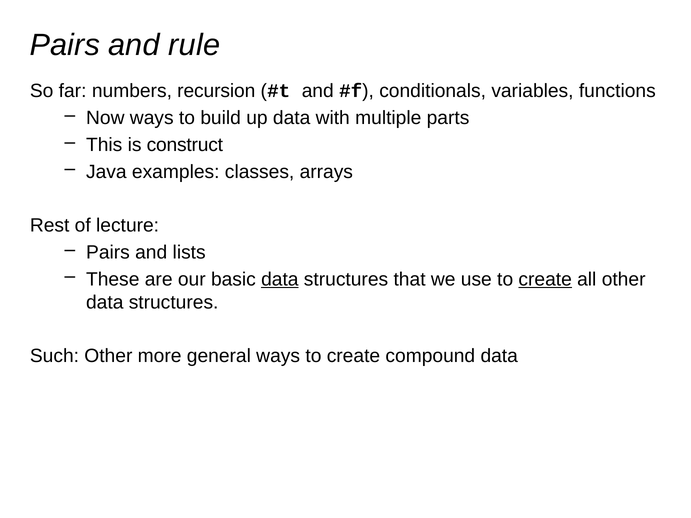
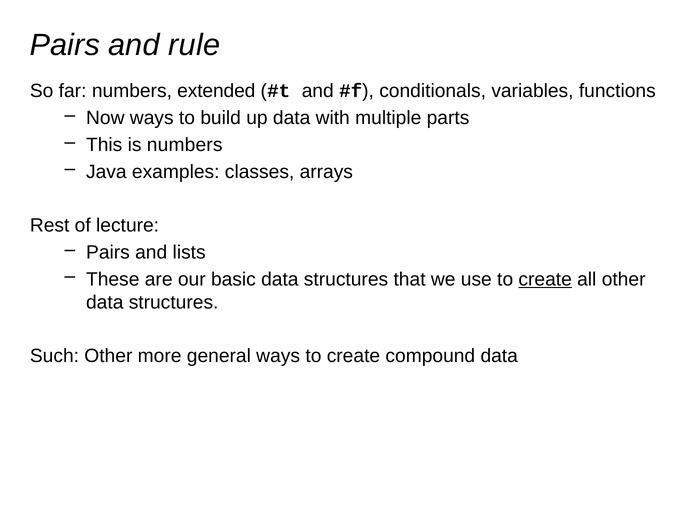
recursion: recursion -> extended
is construct: construct -> numbers
data at (280, 279) underline: present -> none
